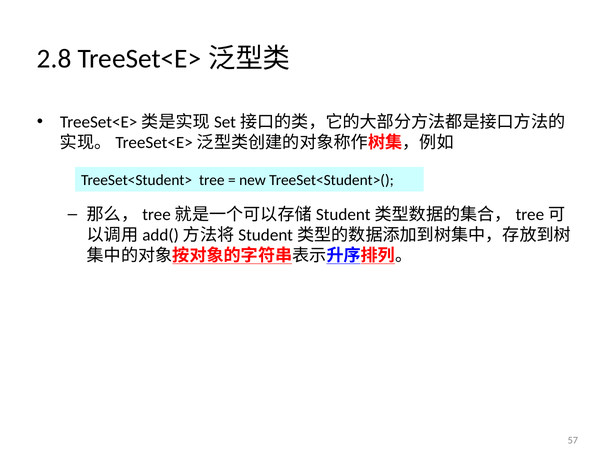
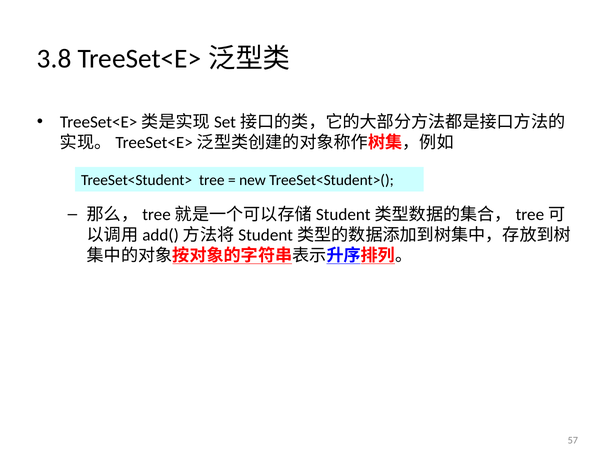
2.8: 2.8 -> 3.8
